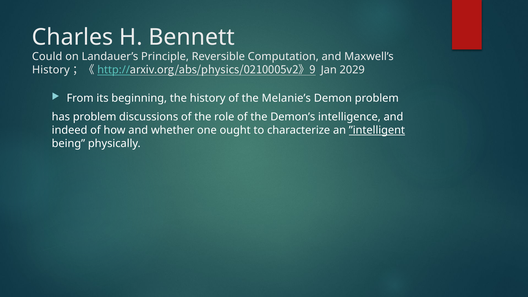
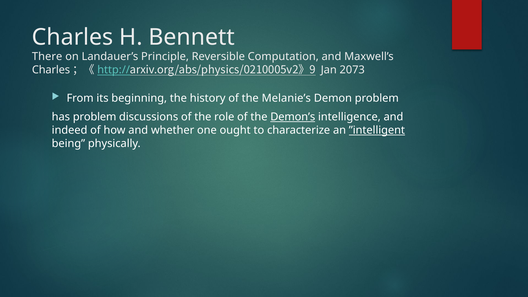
Could: Could -> There
History at (51, 70): History -> Charles
2029: 2029 -> 2073
Demon’s underline: none -> present
